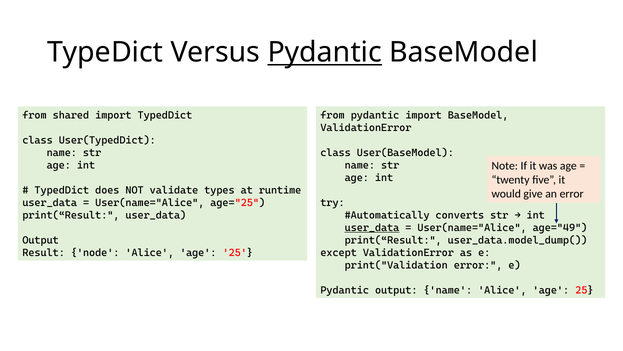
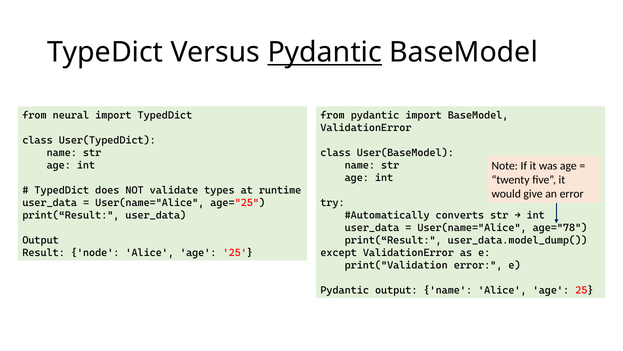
shared: shared -> neural
user_data at (372, 227) underline: present -> none
age="49: age="49 -> age="78
